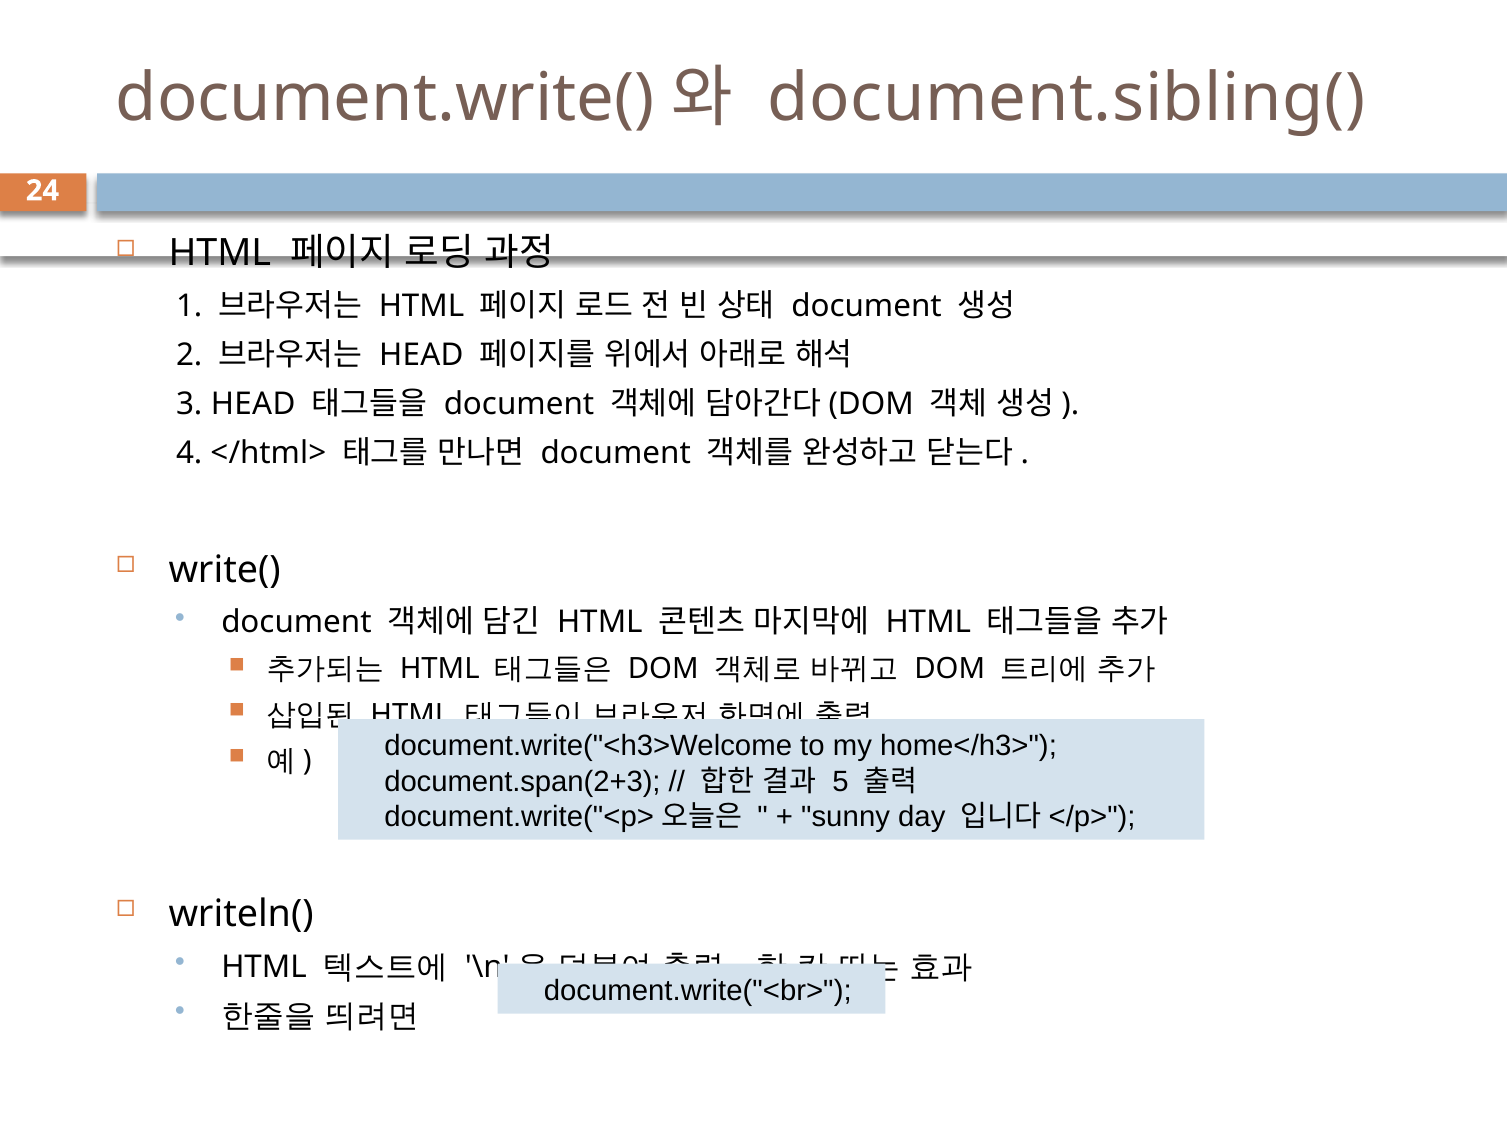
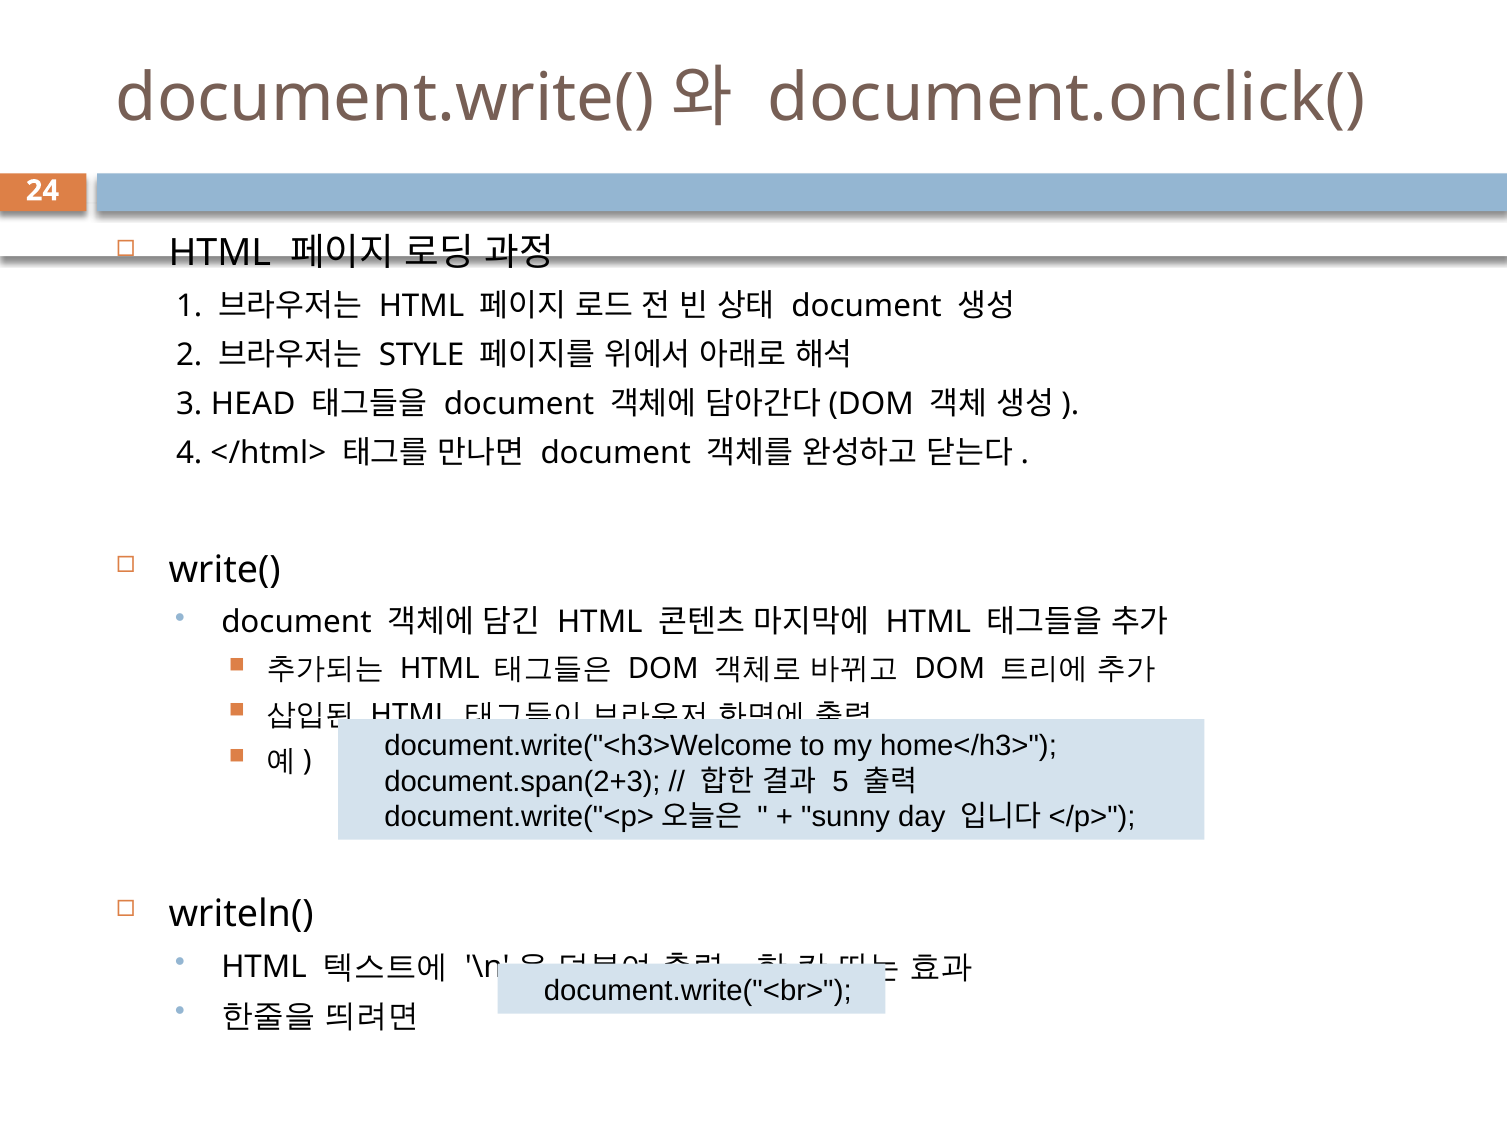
document.sibling(: document.sibling( -> document.onclick(
HEAD at (421, 355): HEAD -> STYLE
